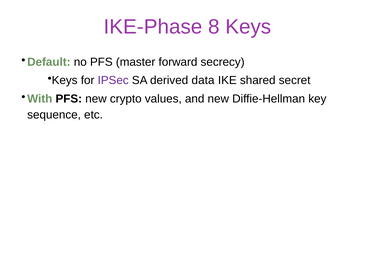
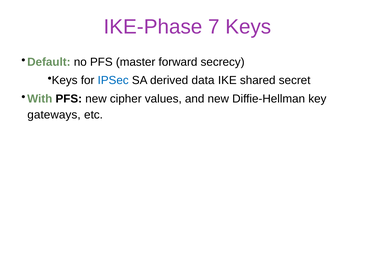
8: 8 -> 7
IPSec colour: purple -> blue
crypto: crypto -> cipher
sequence: sequence -> gateways
